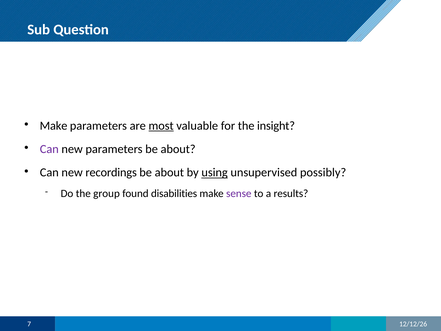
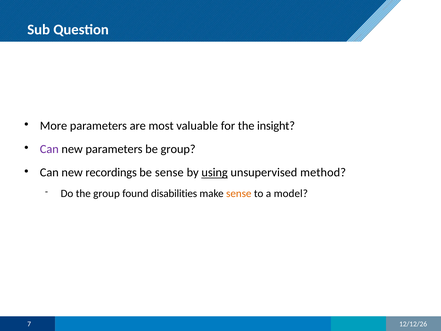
Make at (54, 126): Make -> More
most underline: present -> none
parameters be about: about -> group
about at (169, 172): about -> sense
possibly: possibly -> method
sense at (239, 193) colour: purple -> orange
results: results -> model
